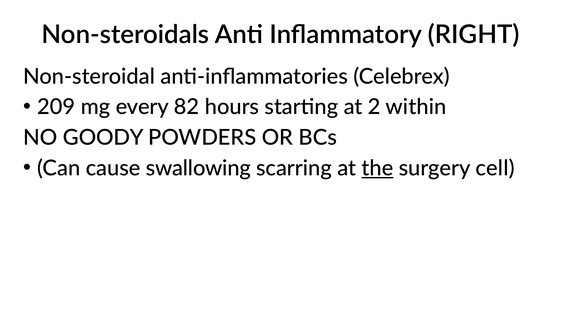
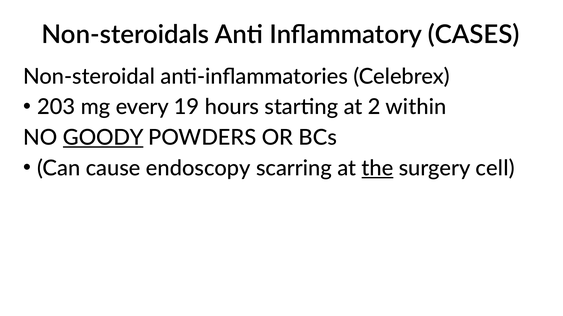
RIGHT: RIGHT -> CASES
209: 209 -> 203
82: 82 -> 19
GOODY underline: none -> present
swallowing: swallowing -> endoscopy
